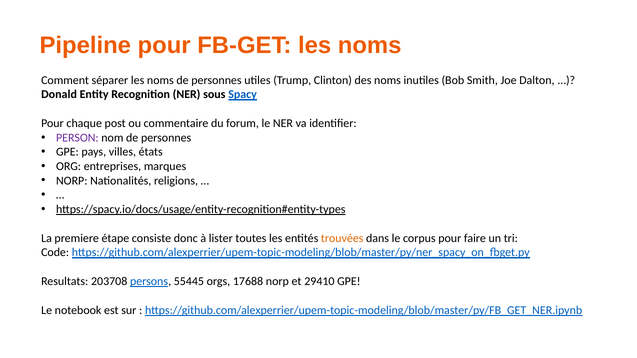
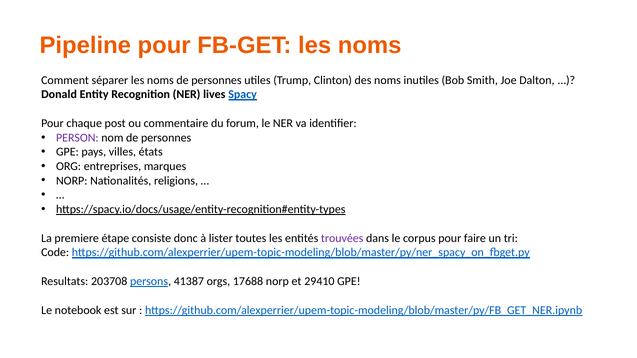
sous: sous -> lives
trouvées colour: orange -> purple
55445: 55445 -> 41387
